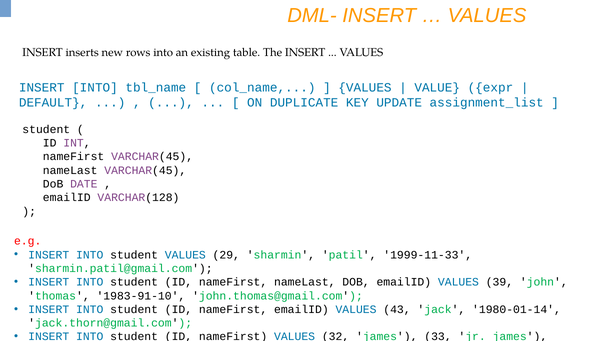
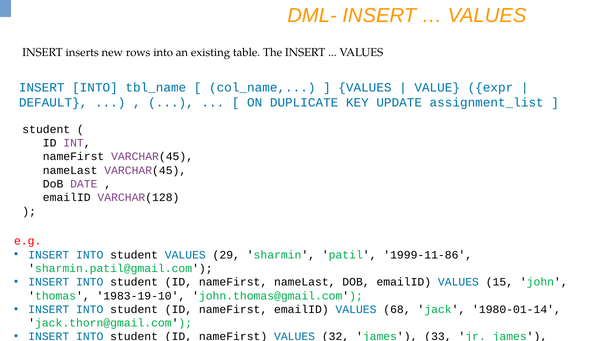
1999-11-33: 1999-11-33 -> 1999-11-86
39: 39 -> 15
1983-91-10: 1983-91-10 -> 1983-19-10
43: 43 -> 68
